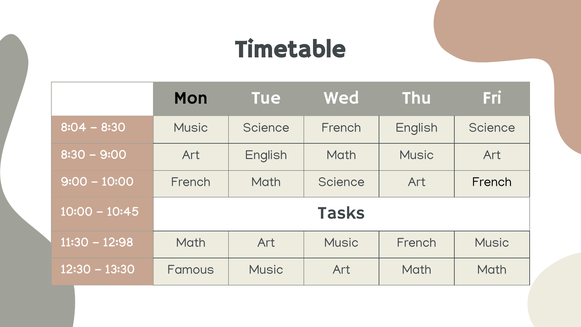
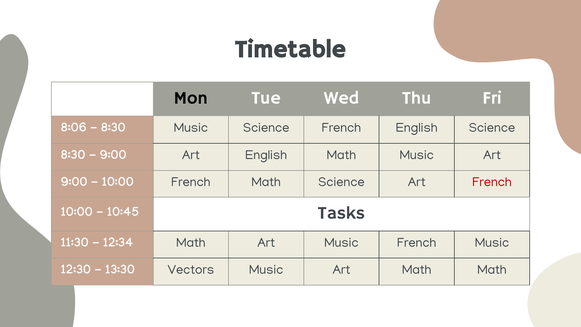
8:04: 8:04 -> 8:06
French at (492, 182) colour: black -> red
12:98: 12:98 -> 12:34
Famous: Famous -> Vectors
